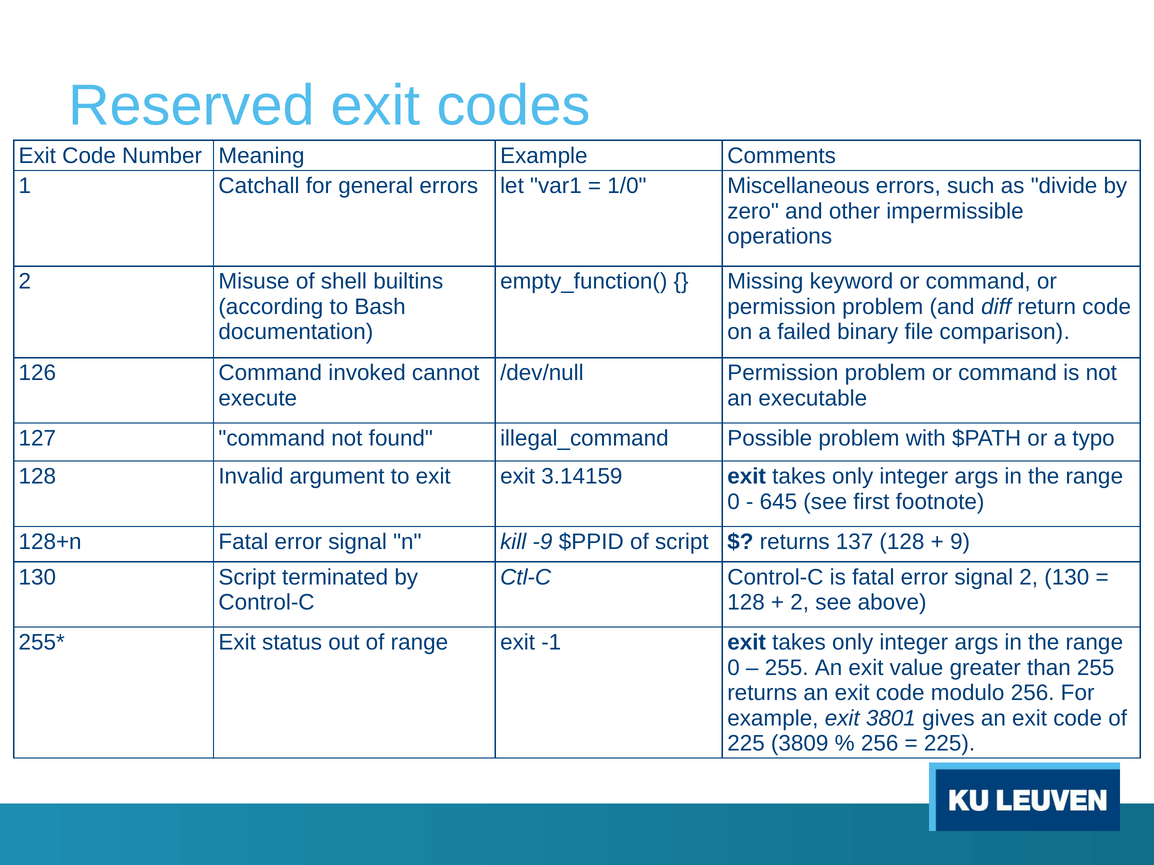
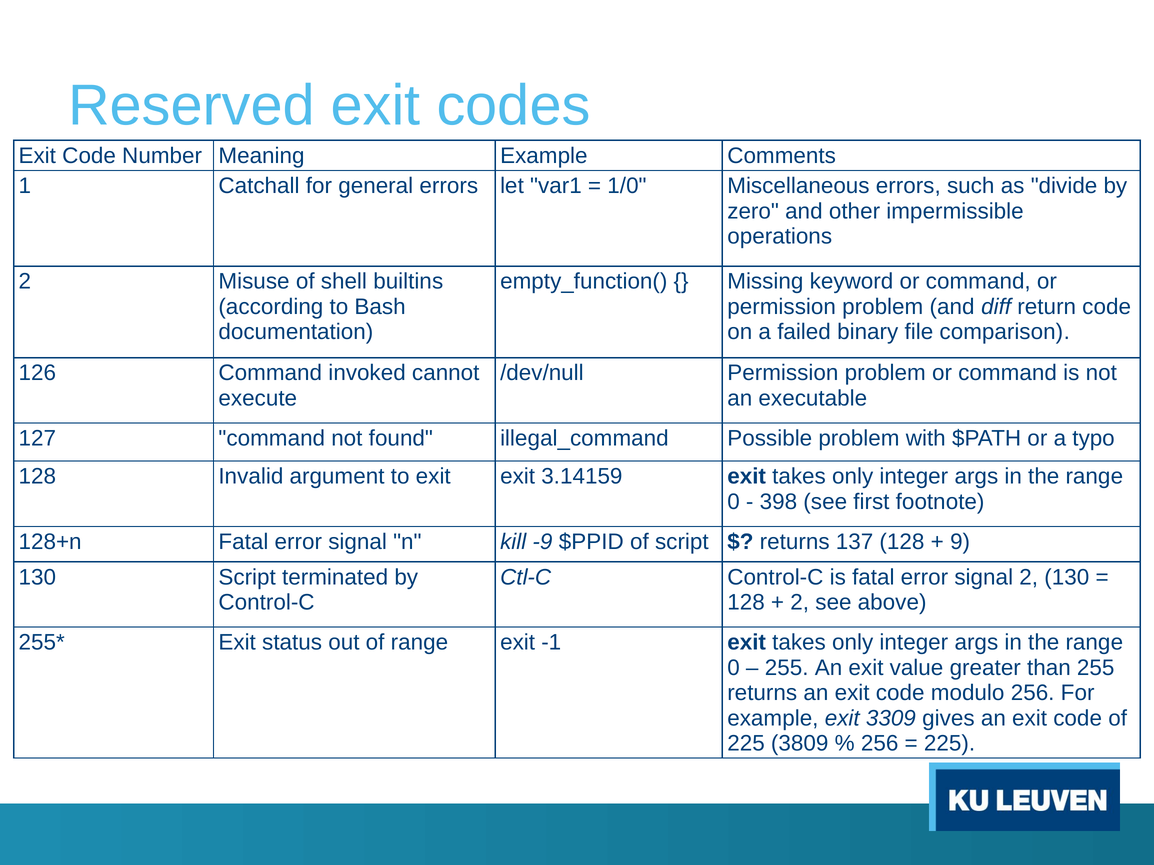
645: 645 -> 398
3801: 3801 -> 3309
